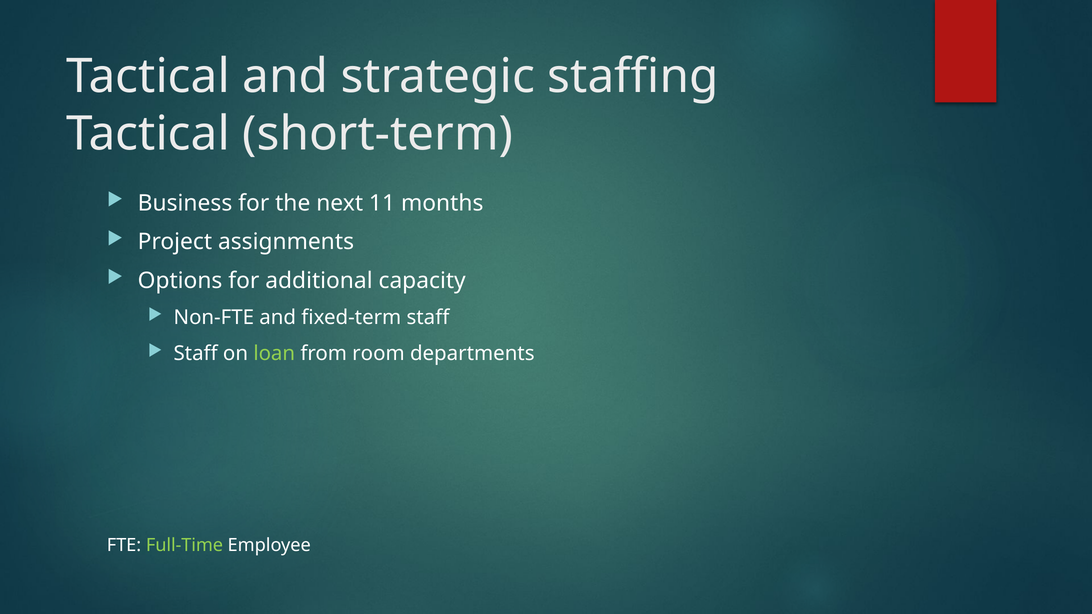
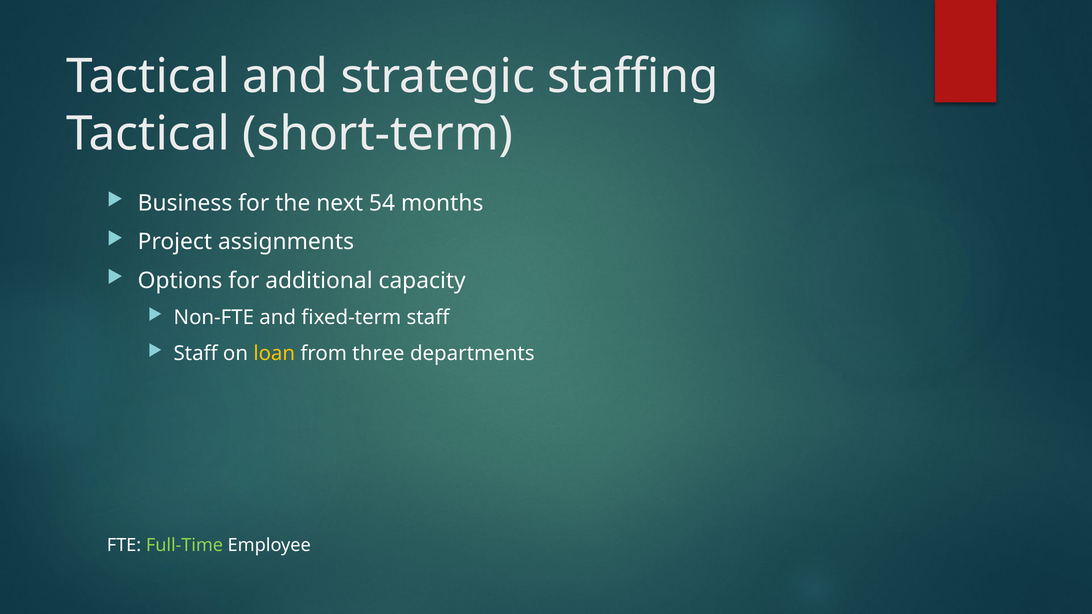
11: 11 -> 54
loan colour: light green -> yellow
room: room -> three
